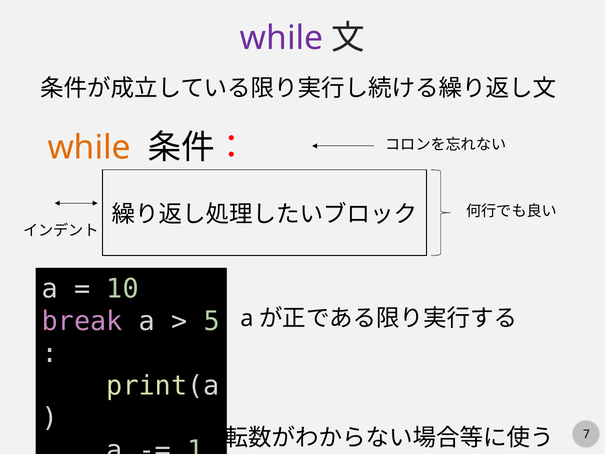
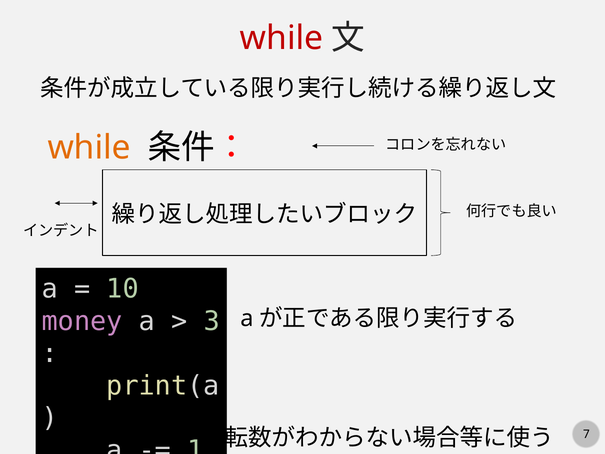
while at (282, 38) colour: purple -> red
break: break -> money
5: 5 -> 3
